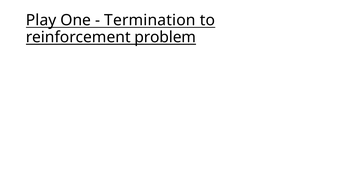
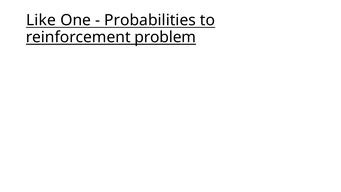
Play: Play -> Like
Termination: Termination -> Probabilities
